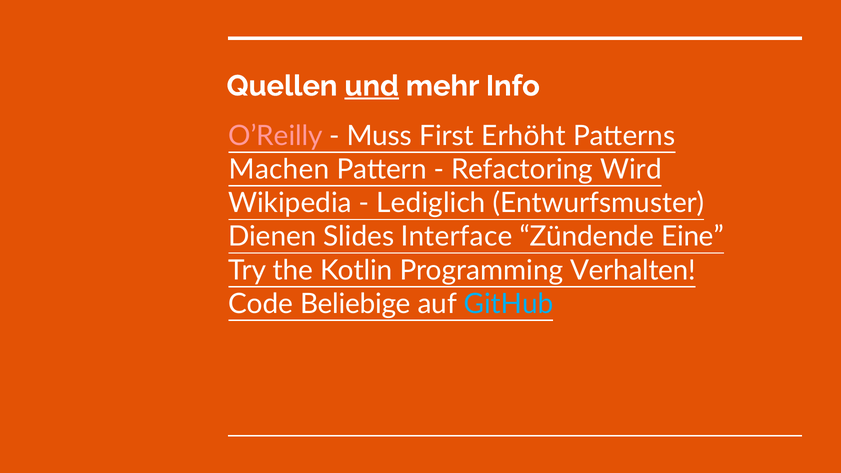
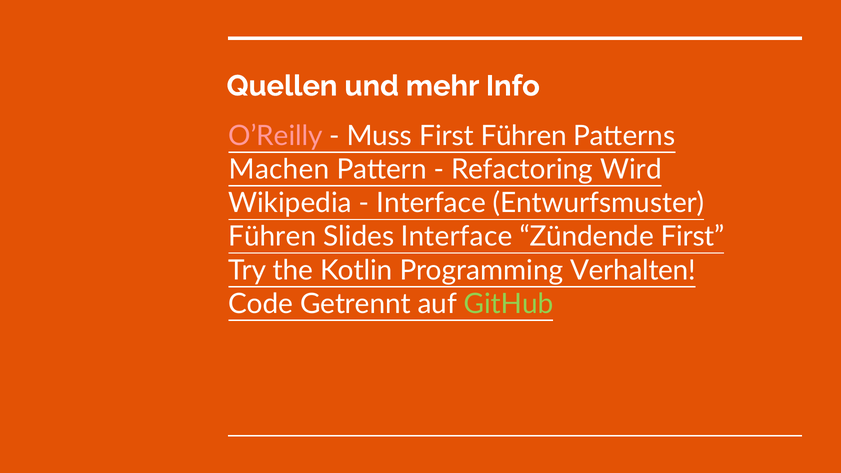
und underline: present -> none
First Erhöht: Erhöht -> Führen
Lediglich at (431, 203): Lediglich -> Interface
Dienen at (272, 237): Dienen -> Führen
Zündende Eine: Eine -> First
Beliebige: Beliebige -> Getrennt
GitHub colour: light blue -> light green
